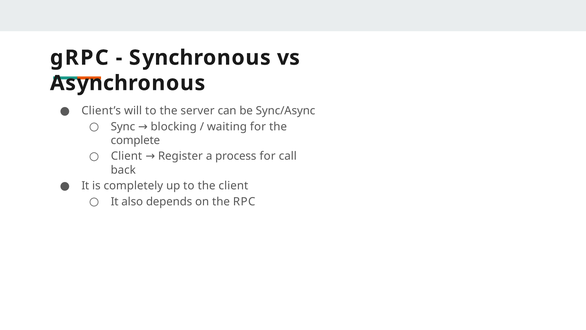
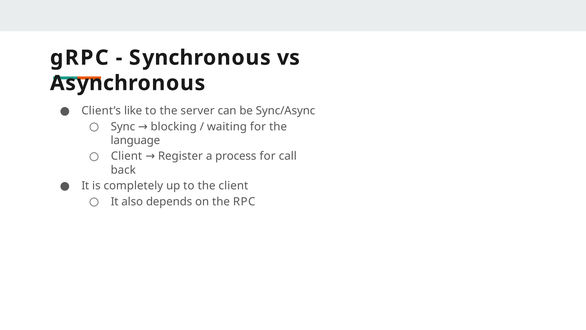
will: will -> like
complete: complete -> language
